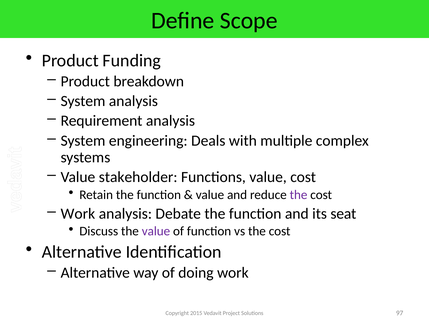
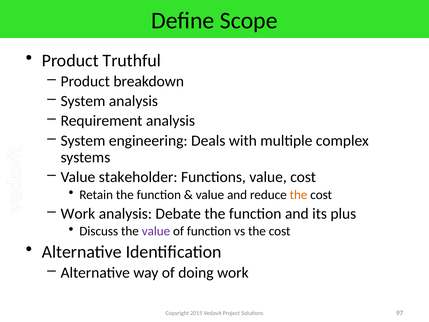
Funding: Funding -> Truthful
the at (299, 195) colour: purple -> orange
seat: seat -> plus
